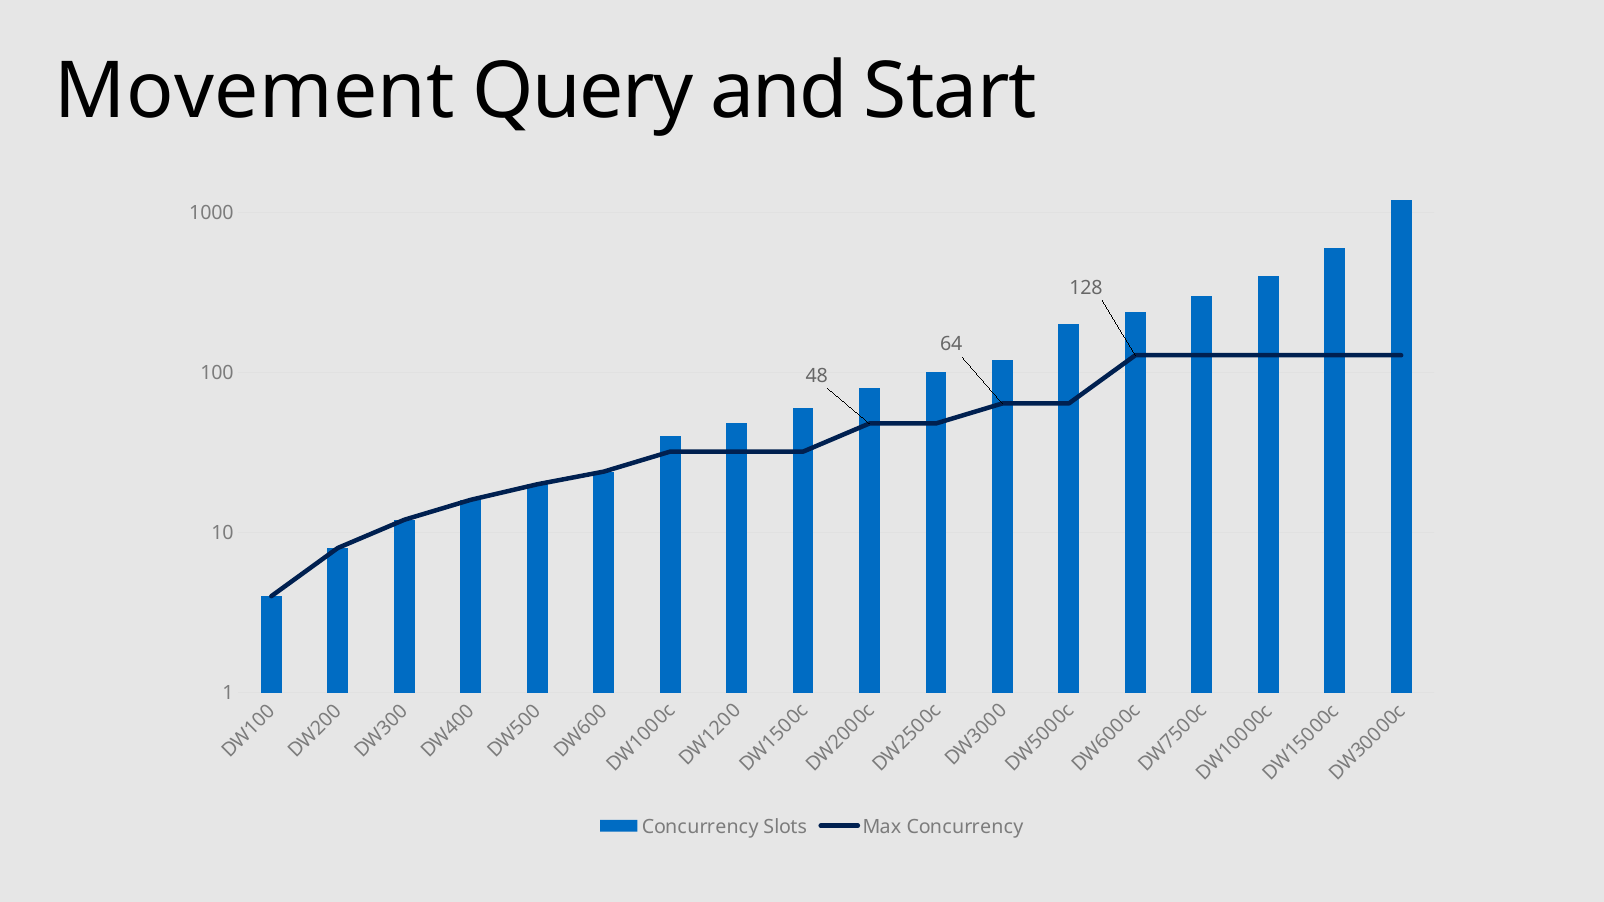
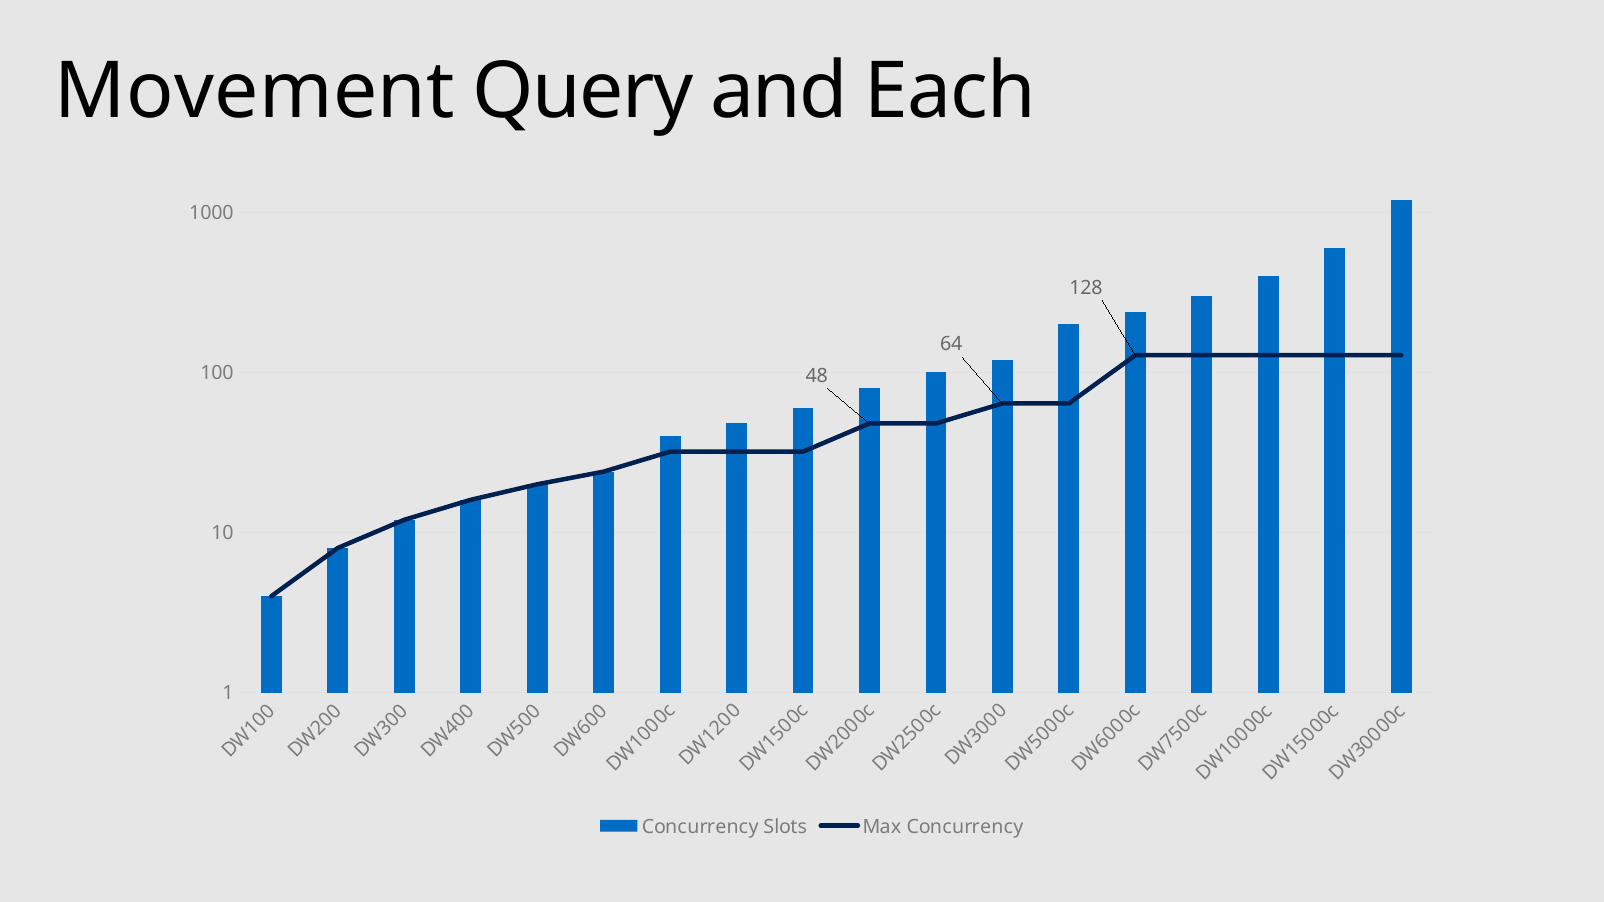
Start: Start -> Each
